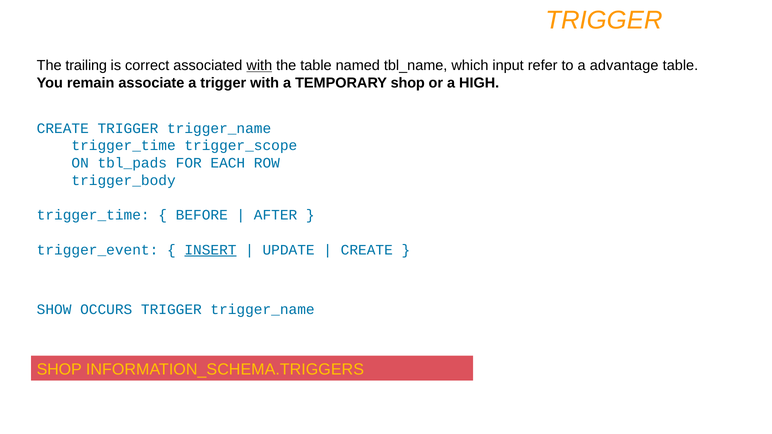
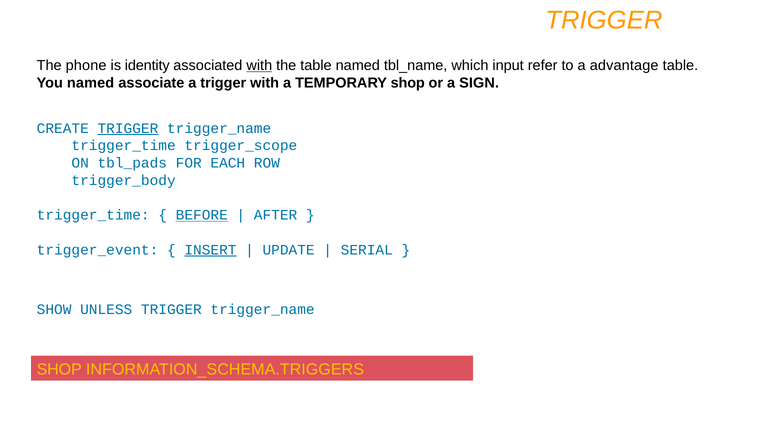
trailing: trailing -> phone
correct: correct -> identity
You remain: remain -> named
HIGH: HIGH -> SIGN
TRIGGER at (128, 128) underline: none -> present
BEFORE underline: none -> present
CREATE at (367, 250): CREATE -> SERIAL
OCCURS: OCCURS -> UNLESS
